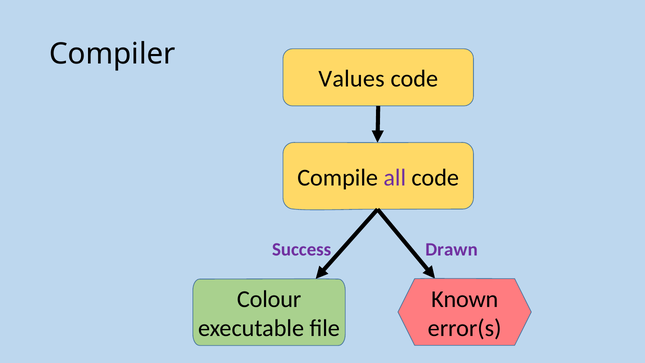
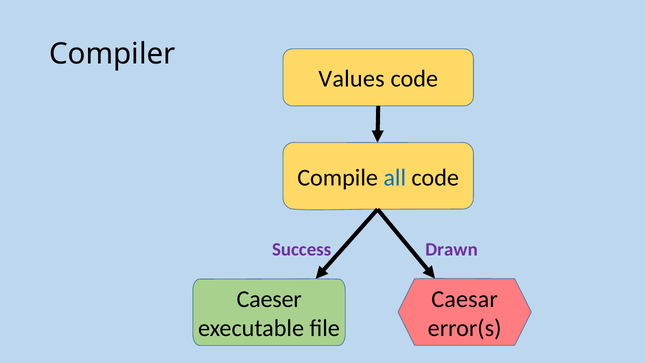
all colour: purple -> blue
Known: Known -> Caesar
Colour: Colour -> Caeser
